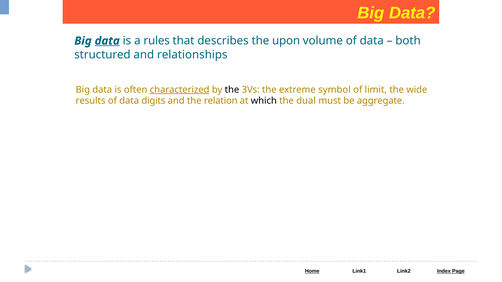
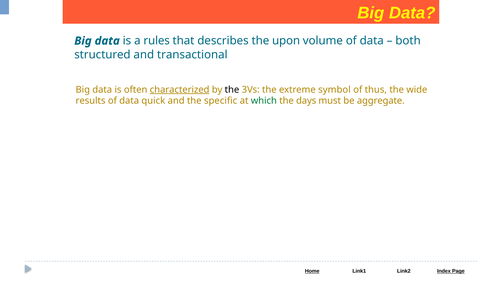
data at (107, 41) underline: present -> none
relationships: relationships -> transactional
limit: limit -> thus
digits: digits -> quick
relation: relation -> specific
which colour: black -> green
dual: dual -> days
